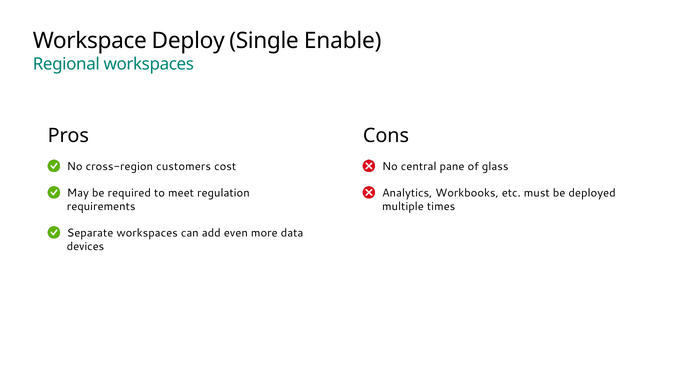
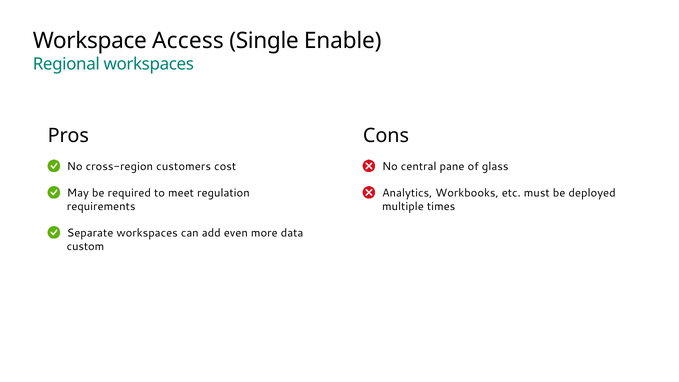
Deploy: Deploy -> Access
devices: devices -> custom
